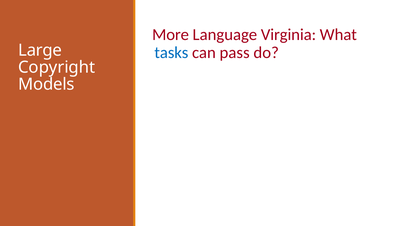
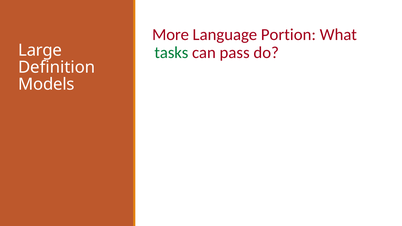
Virginia: Virginia -> Portion
tasks colour: blue -> green
Copyright: Copyright -> Definition
